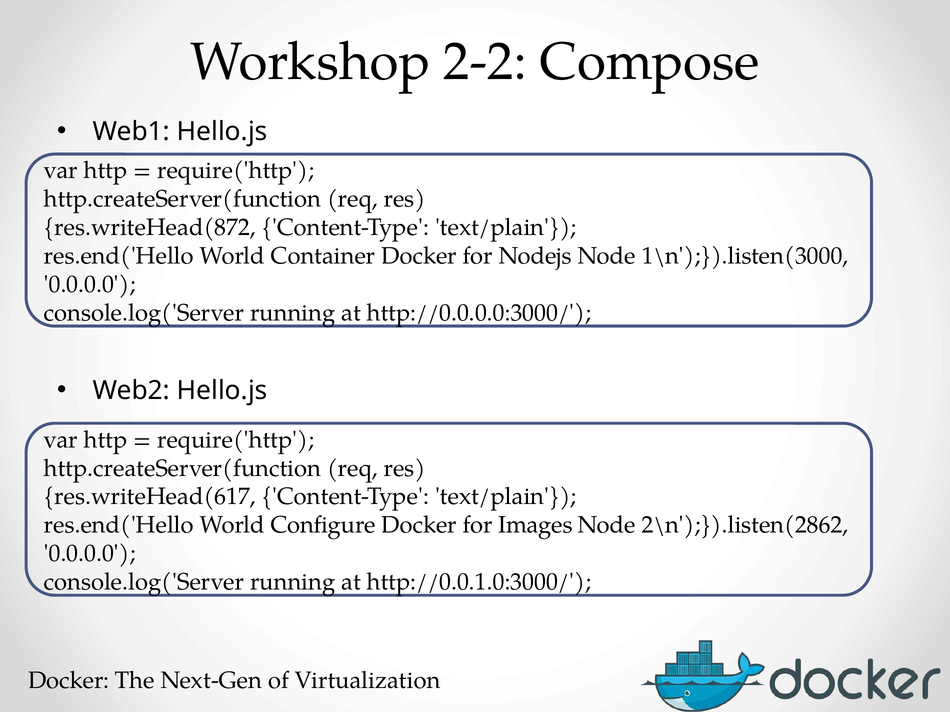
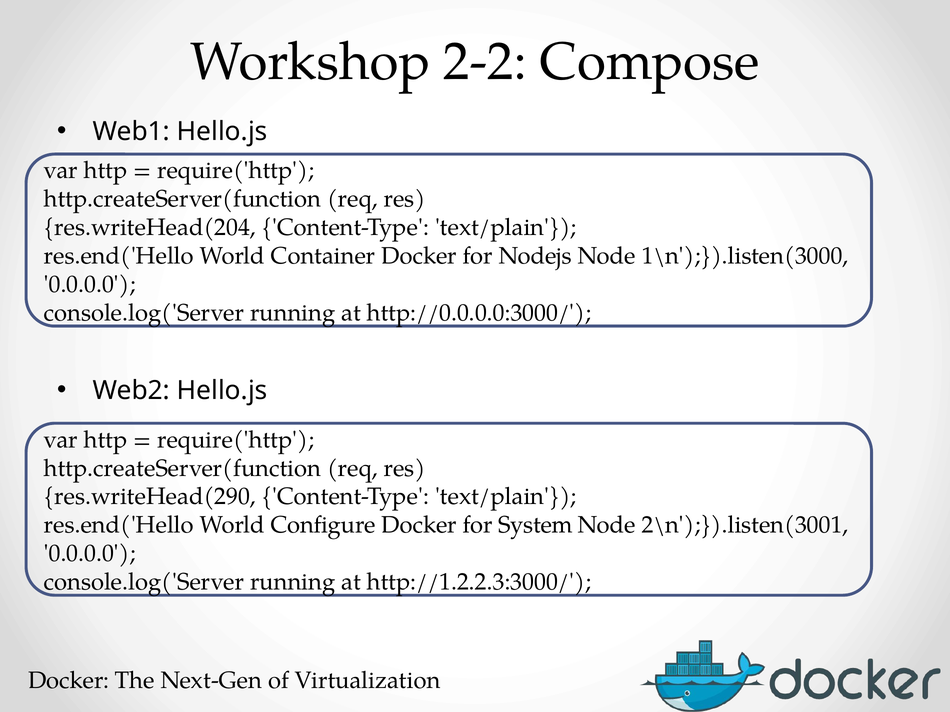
res.writeHead(872: res.writeHead(872 -> res.writeHead(204
res.writeHead(617: res.writeHead(617 -> res.writeHead(290
Images: Images -> System
2\n');}).listen(2862: 2\n');}).listen(2862 -> 2\n');}).listen(3001
http://0.0.1.0:3000/: http://0.0.1.0:3000/ -> http://1.2.2.3:3000/
